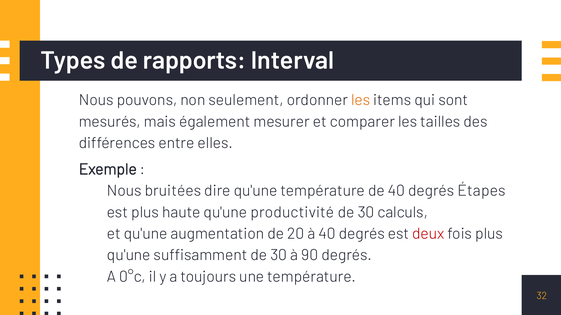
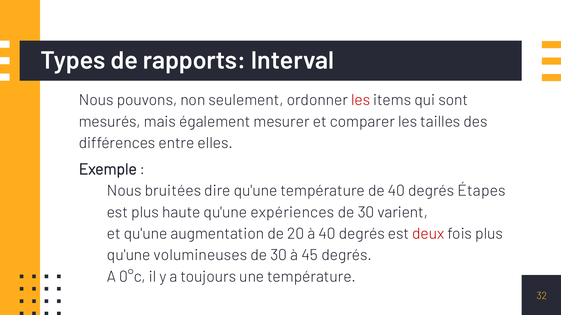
les at (361, 100) colour: orange -> red
productivité: productivité -> expériences
calculs: calculs -> varient
suffisamment: suffisamment -> volumineuses
90: 90 -> 45
